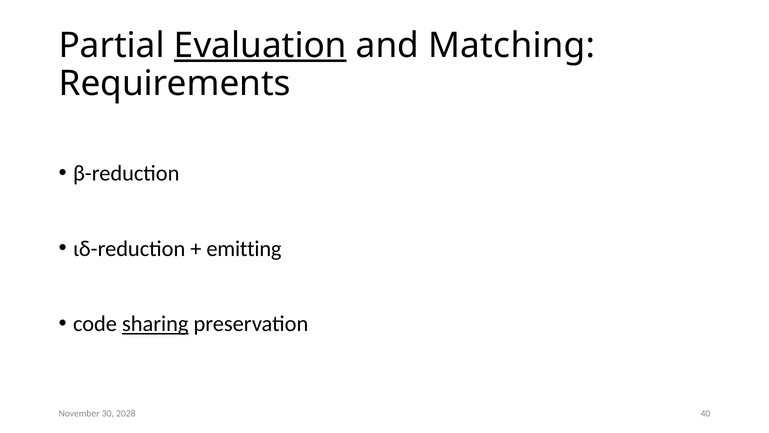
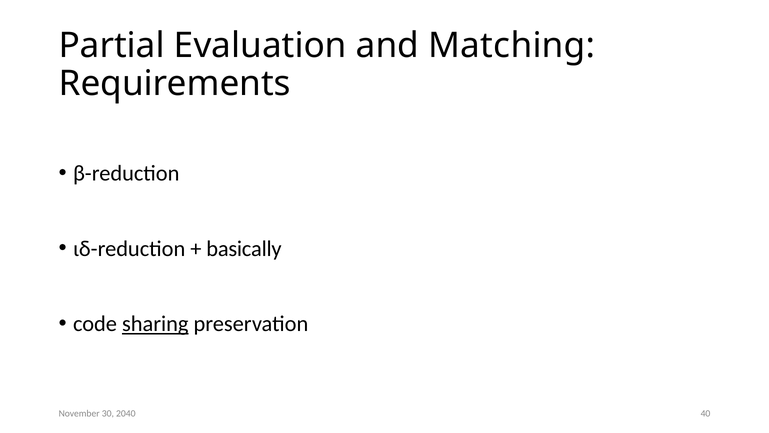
Evaluation underline: present -> none
emitting: emitting -> basically
2028: 2028 -> 2040
